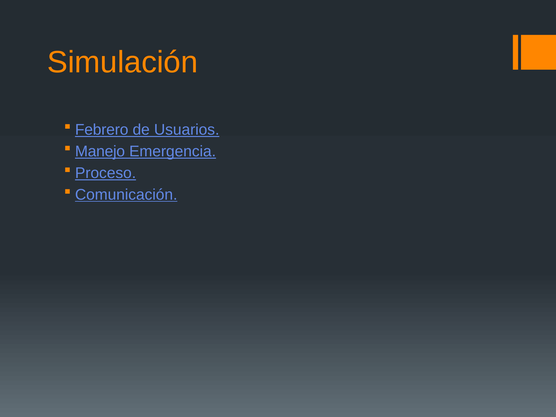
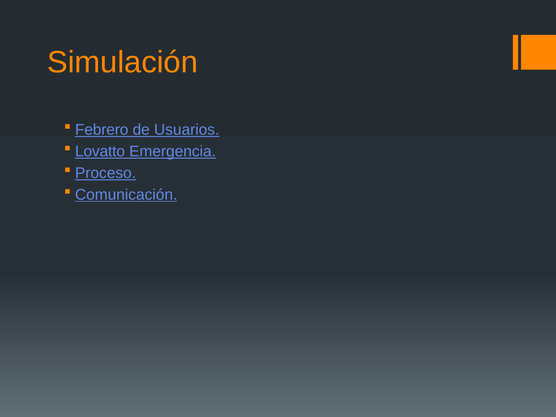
Manejo: Manejo -> Lovatto
